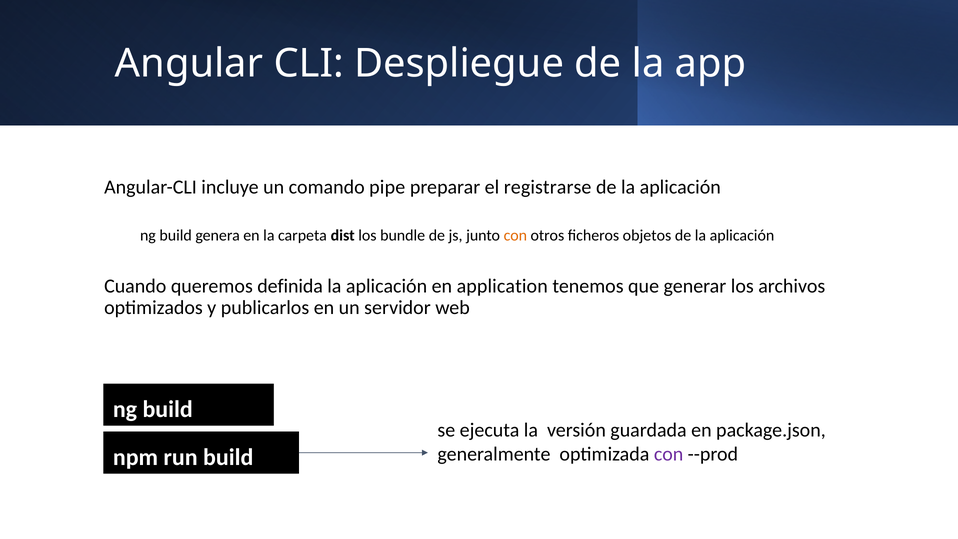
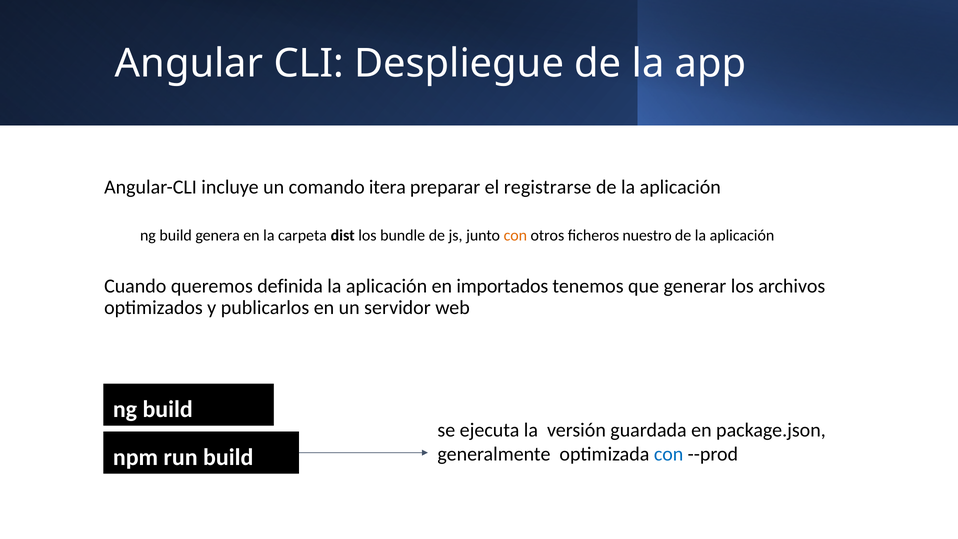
pipe: pipe -> itera
objetos: objetos -> nuestro
application: application -> importados
con at (669, 454) colour: purple -> blue
